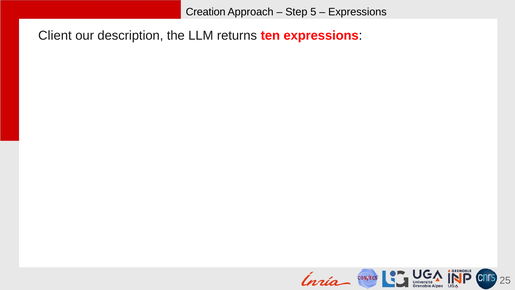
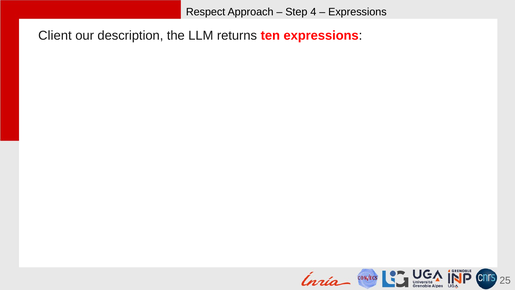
Creation: Creation -> Respect
5: 5 -> 4
